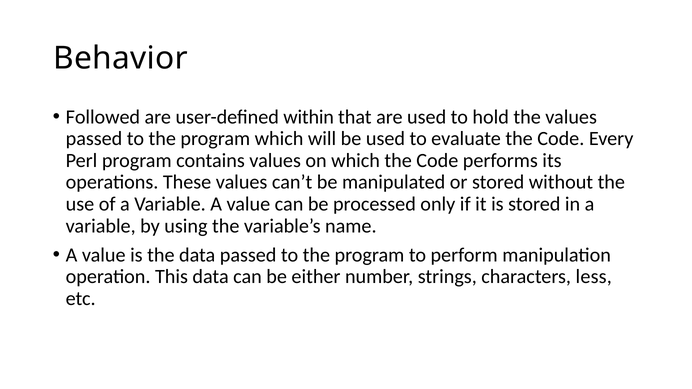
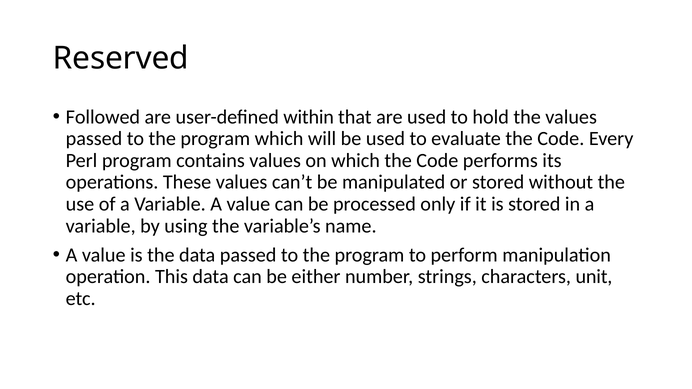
Behavior: Behavior -> Reserved
less: less -> unit
